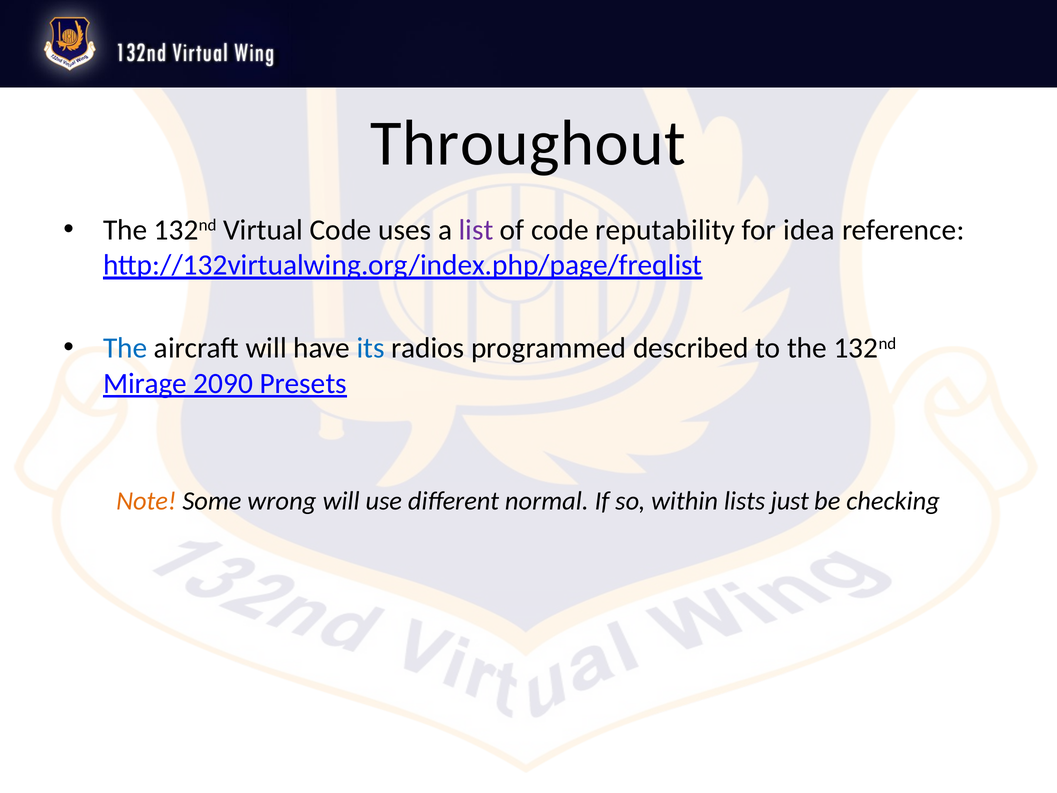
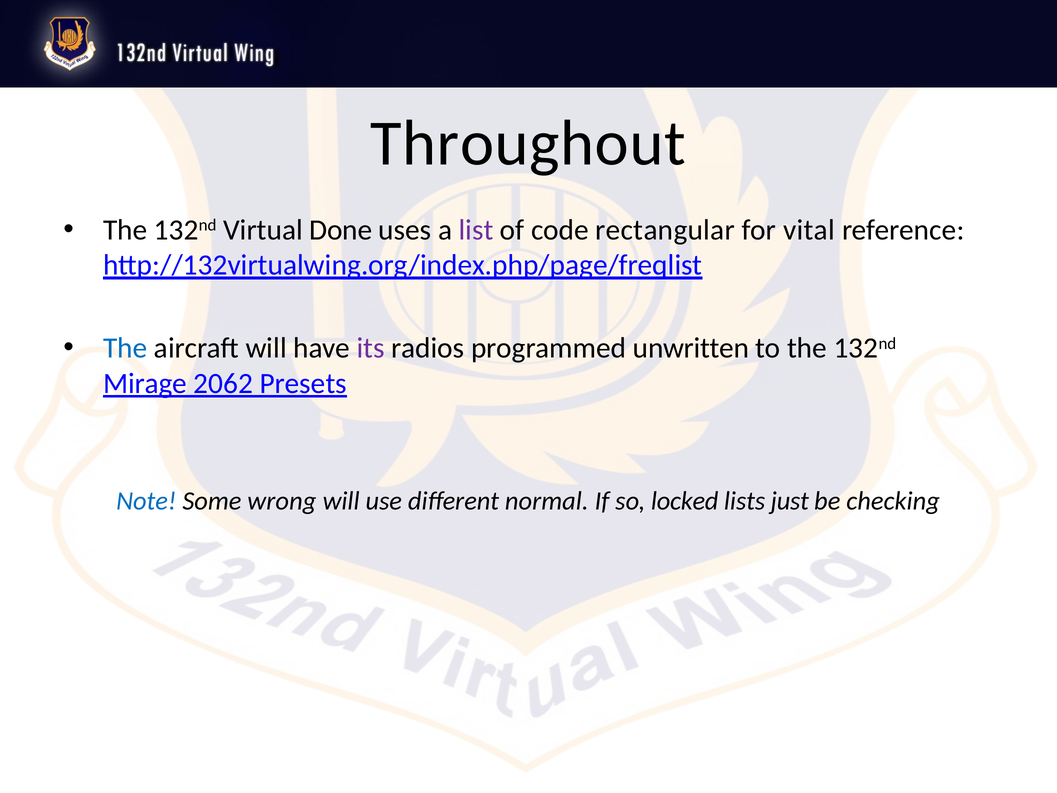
Virtual Code: Code -> Done
reputability: reputability -> rectangular
idea: idea -> vital
its colour: blue -> purple
described: described -> unwritten
2090: 2090 -> 2062
Note colour: orange -> blue
within: within -> locked
